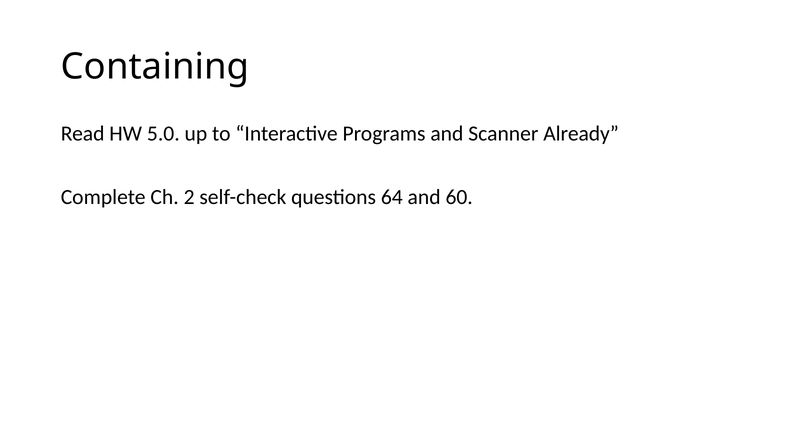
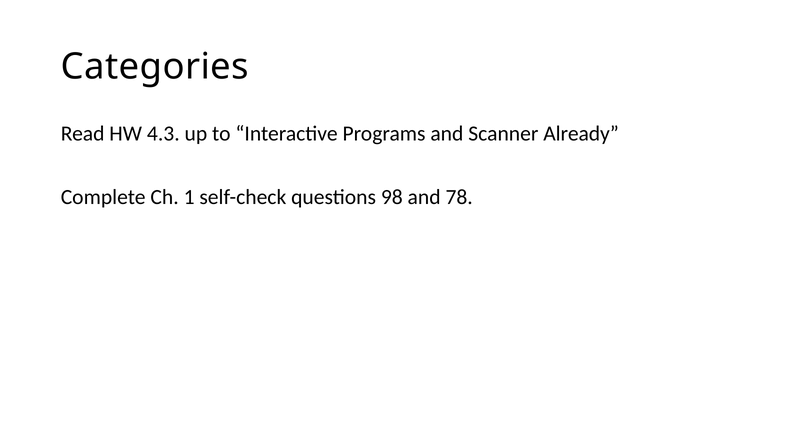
Containing: Containing -> Categories
5.0: 5.0 -> 4.3
2: 2 -> 1
64: 64 -> 98
60: 60 -> 78
